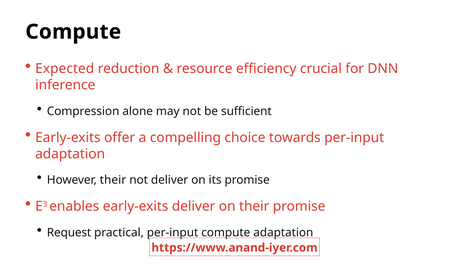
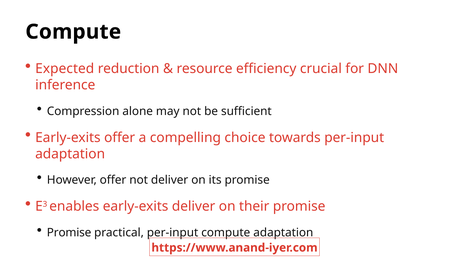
However their: their -> offer
Request at (69, 232): Request -> Promise
